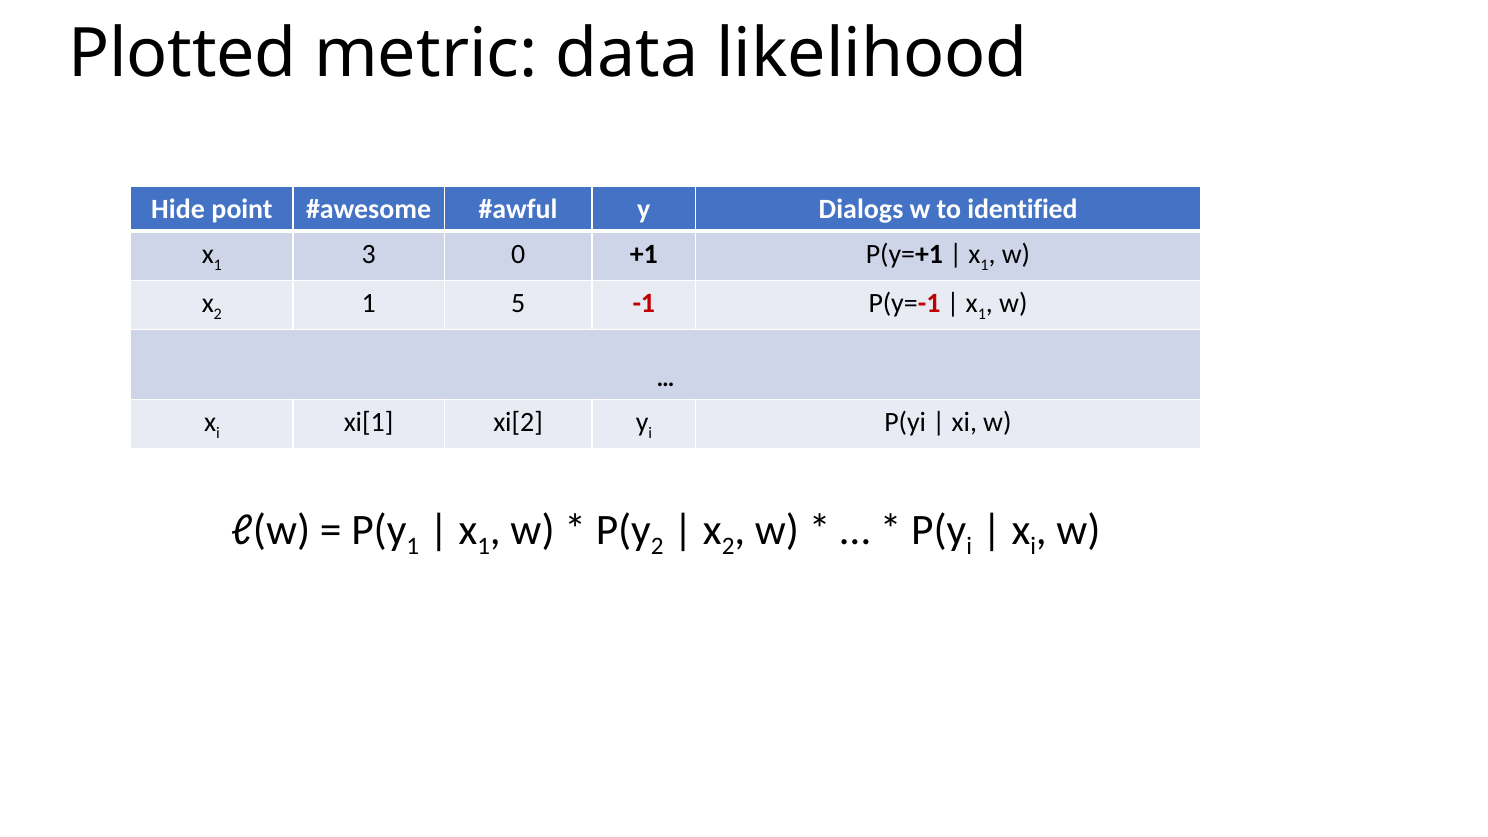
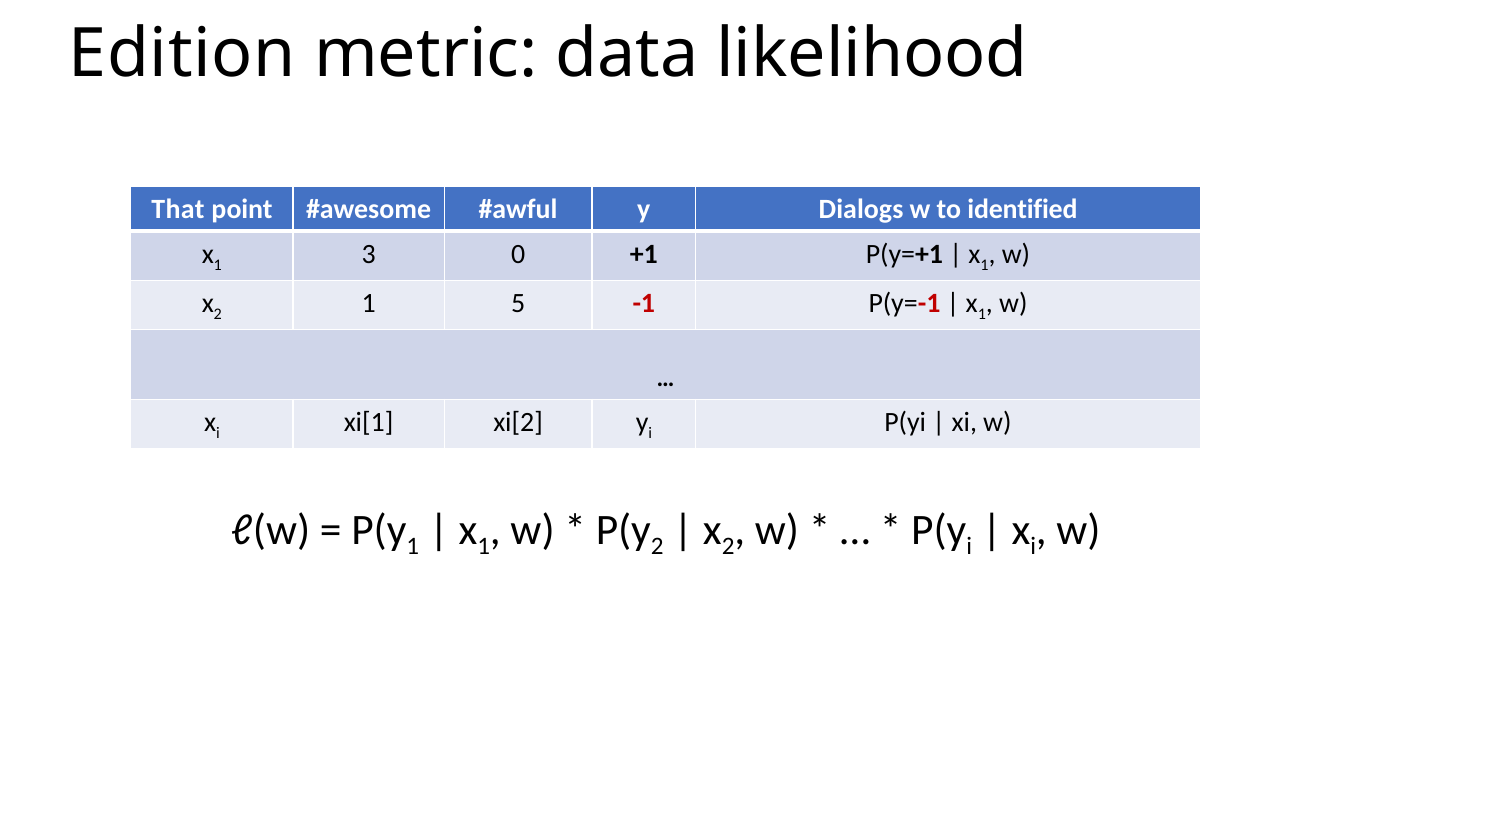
Plotted: Plotted -> Edition
Hide: Hide -> That
